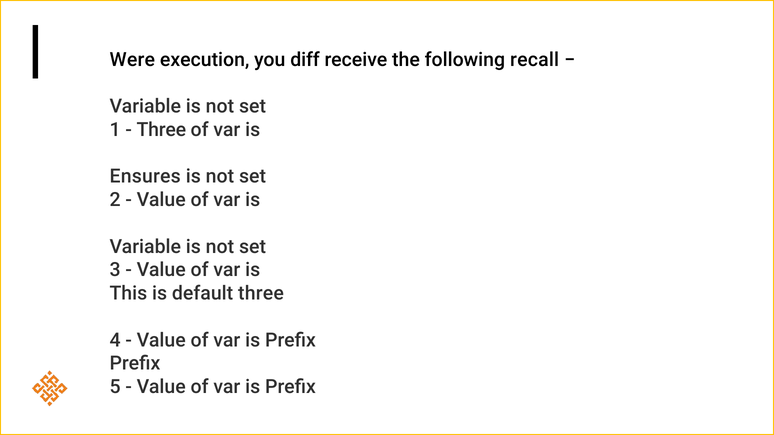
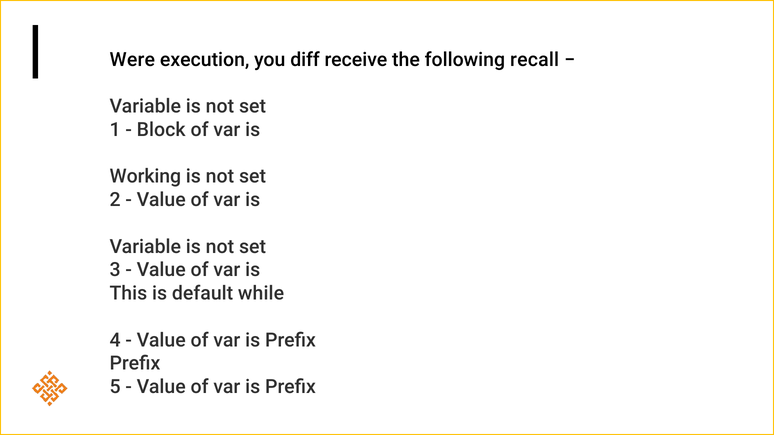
Three at (161, 130): Three -> Block
Ensures: Ensures -> Working
default three: three -> while
